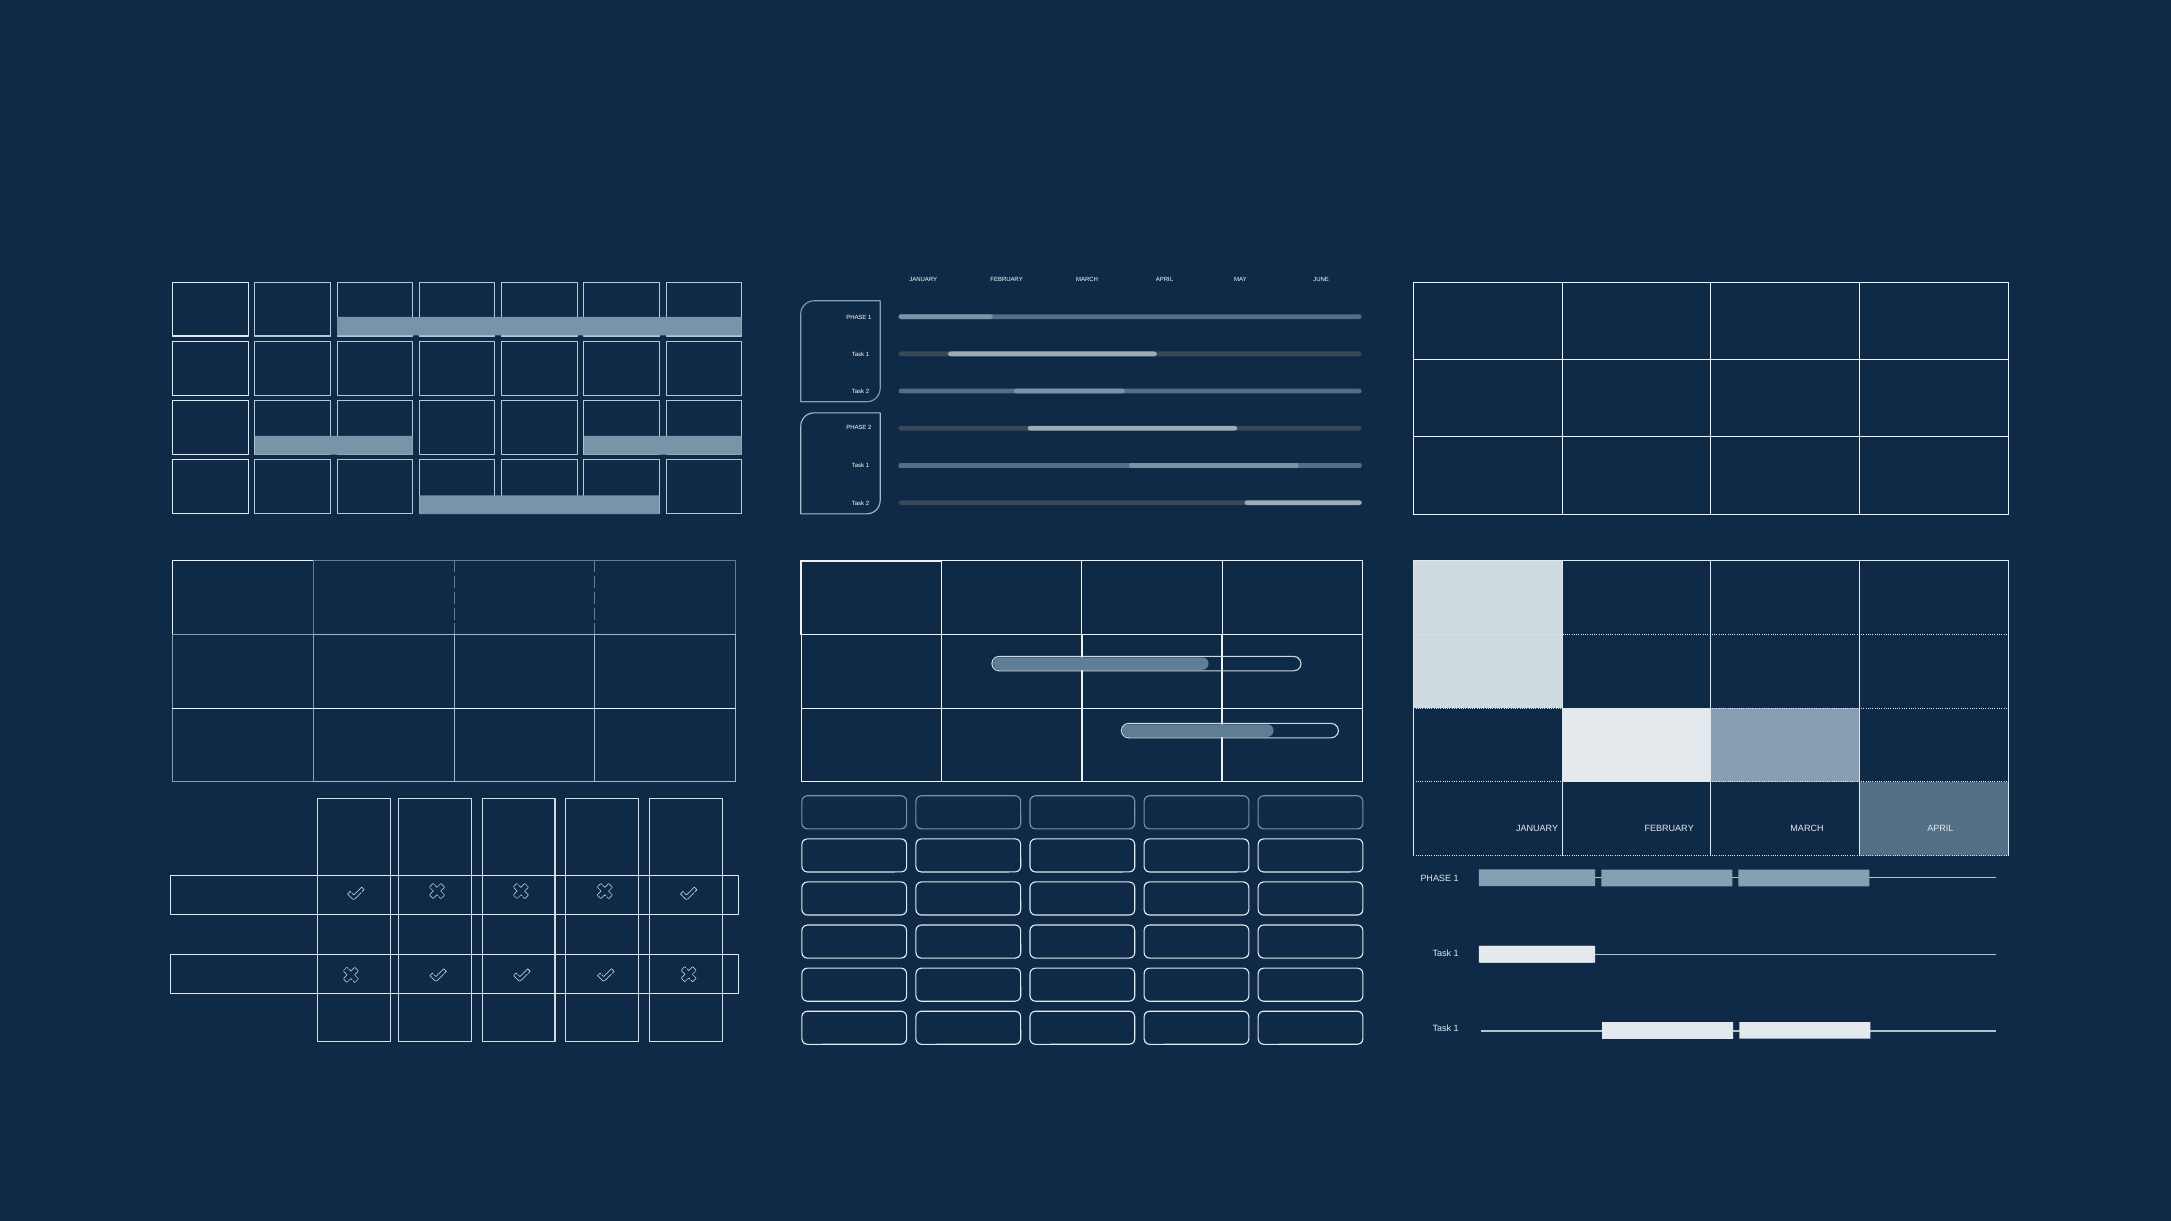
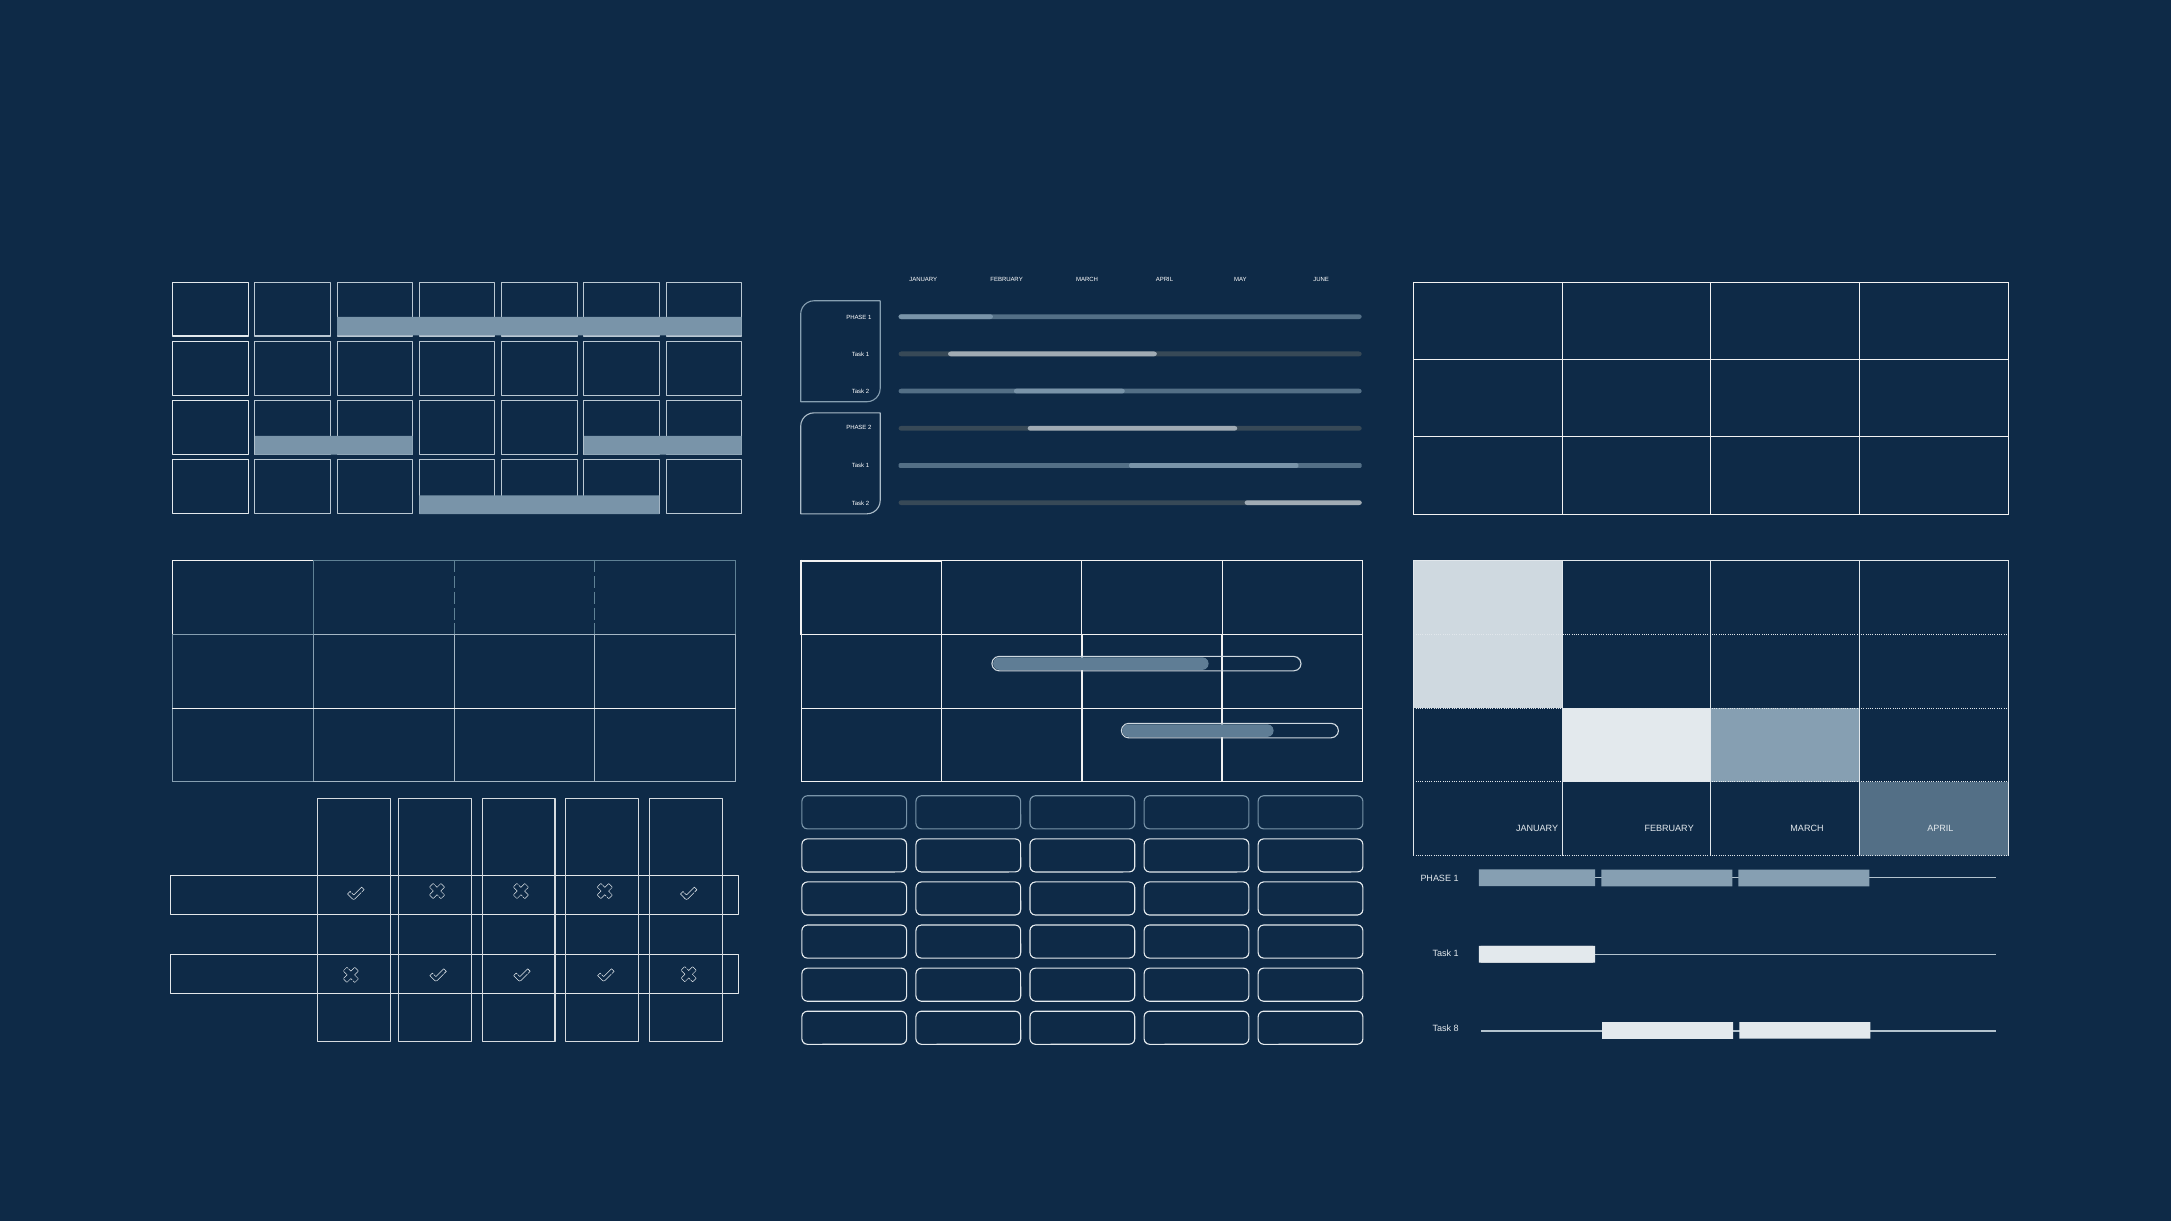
1 at (1456, 1028): 1 -> 8
